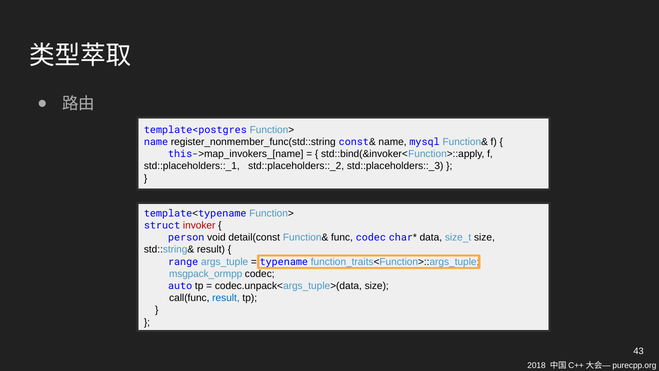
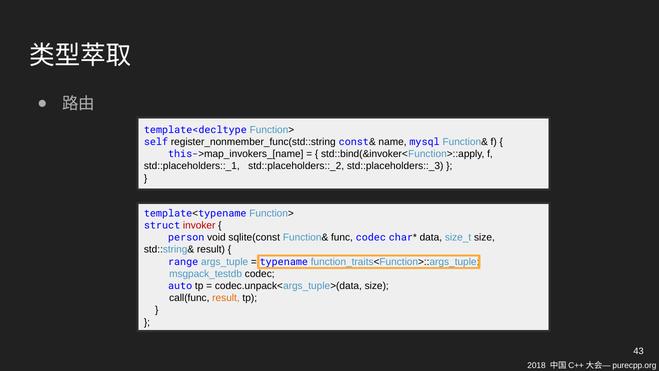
template<postgres: template<postgres -> template<decltype
name at (156, 142): name -> self
detail(const: detail(const -> sqlite(const
msgpack_ormpp: msgpack_ormpp -> msgpack_testdb
result at (226, 298) colour: blue -> orange
